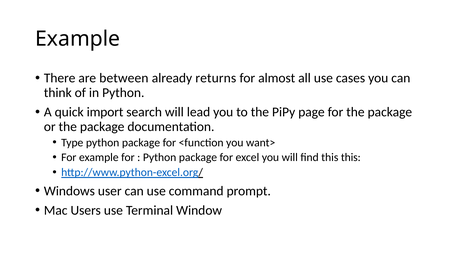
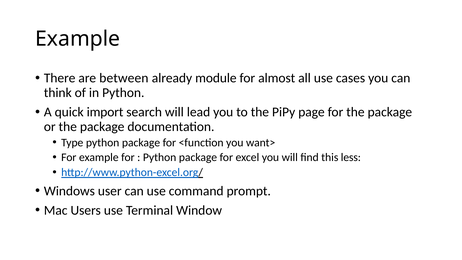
returns: returns -> module
this this: this -> less
